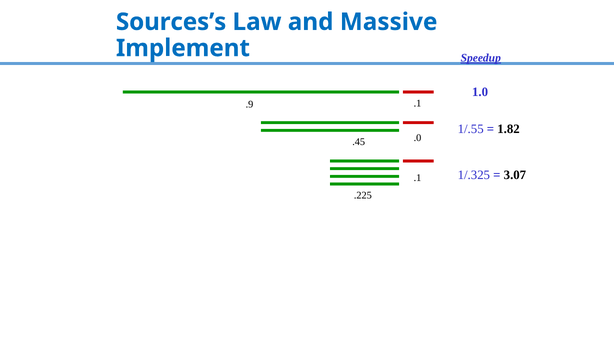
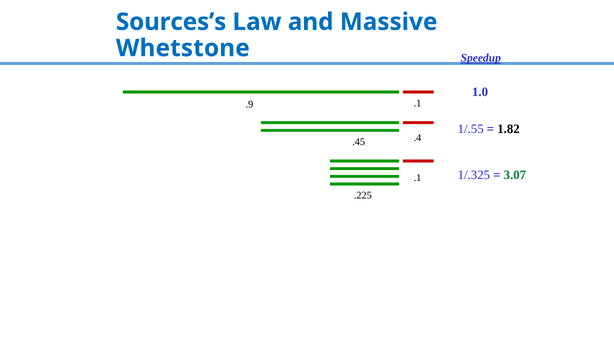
Implement: Implement -> Whetstone
.0: .0 -> .4
3.07 colour: black -> green
